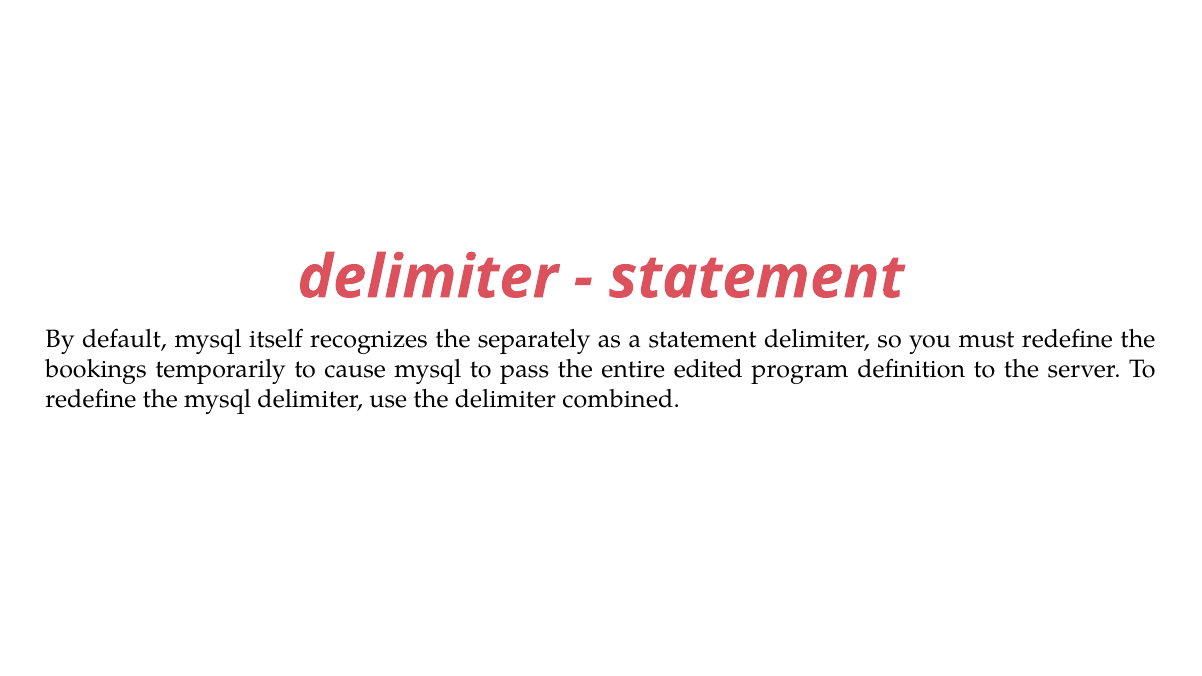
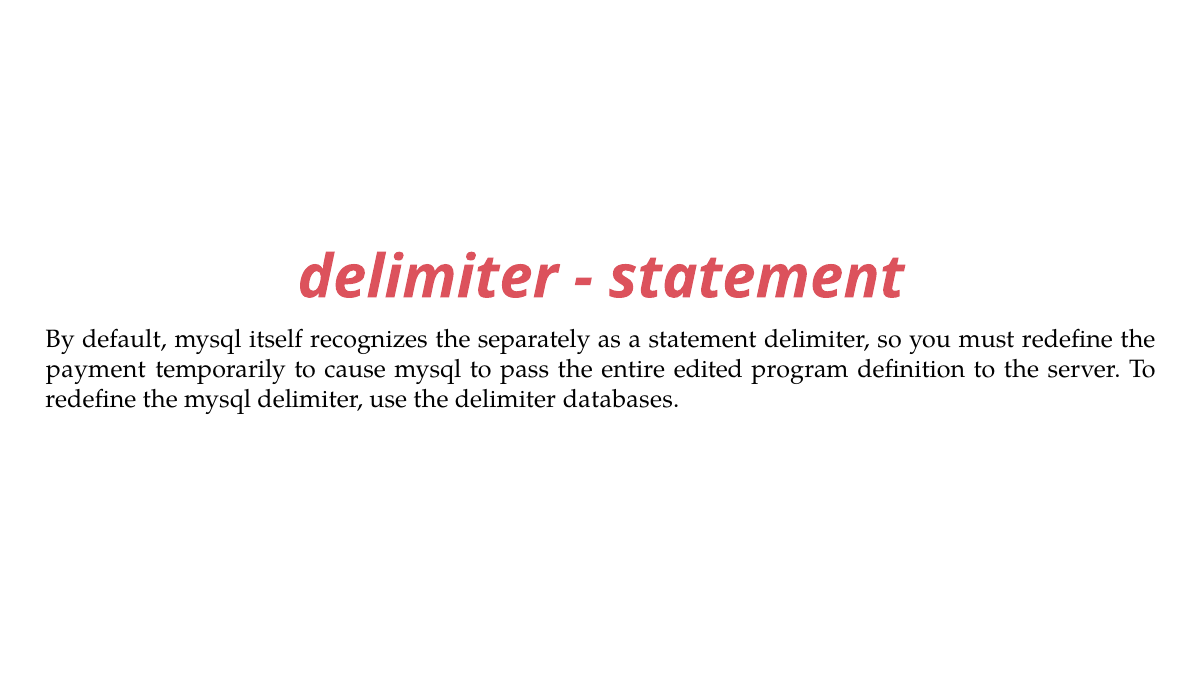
bookings: bookings -> payment
combined: combined -> databases
